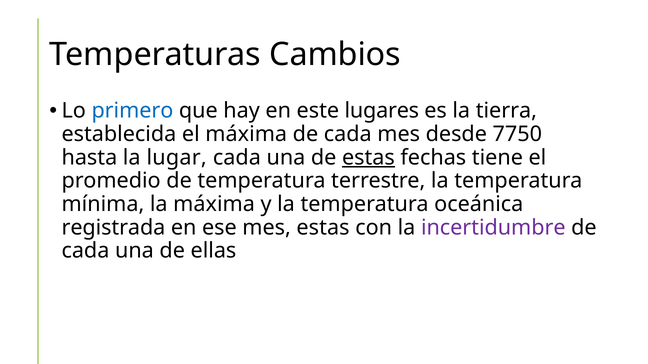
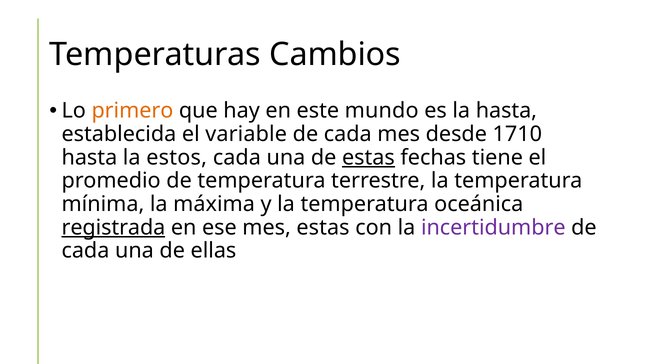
primero colour: blue -> orange
lugares: lugares -> mundo
la tierra: tierra -> hasta
el máxima: máxima -> variable
7750: 7750 -> 1710
lugar: lugar -> estos
registrada underline: none -> present
